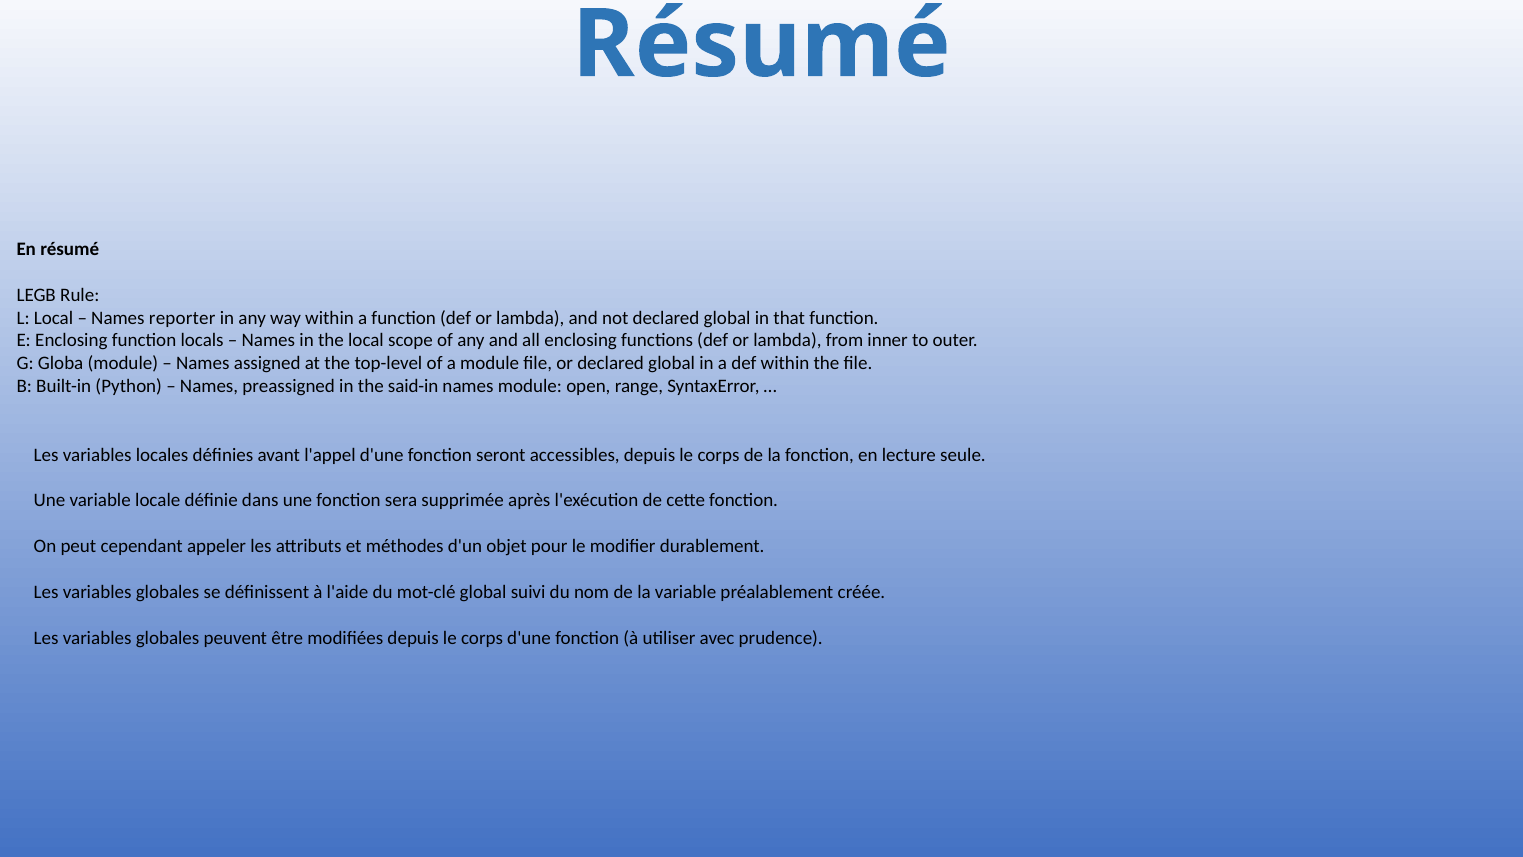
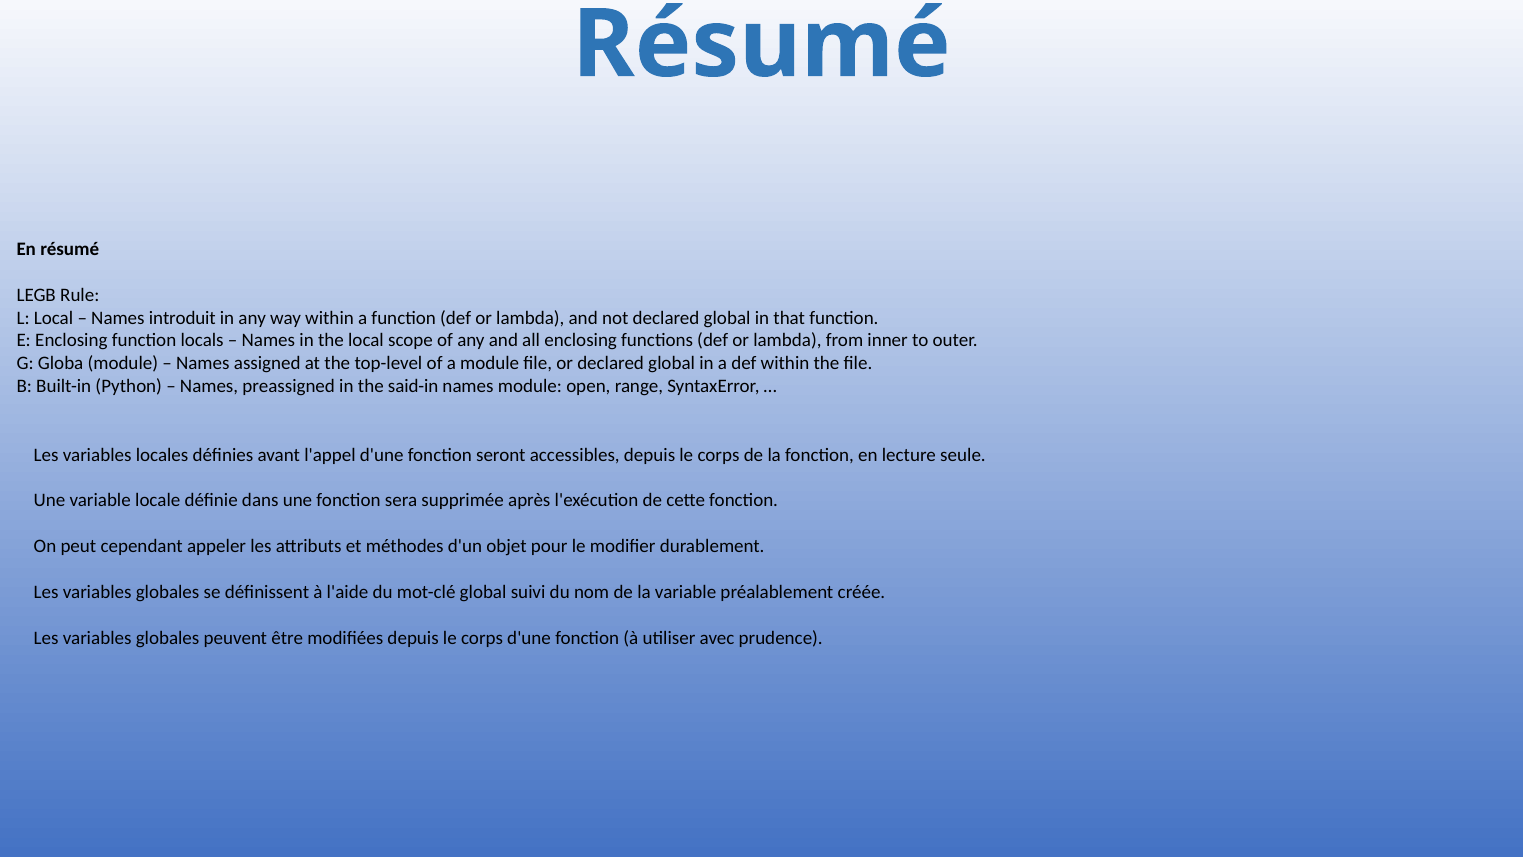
reporter: reporter -> introduit
